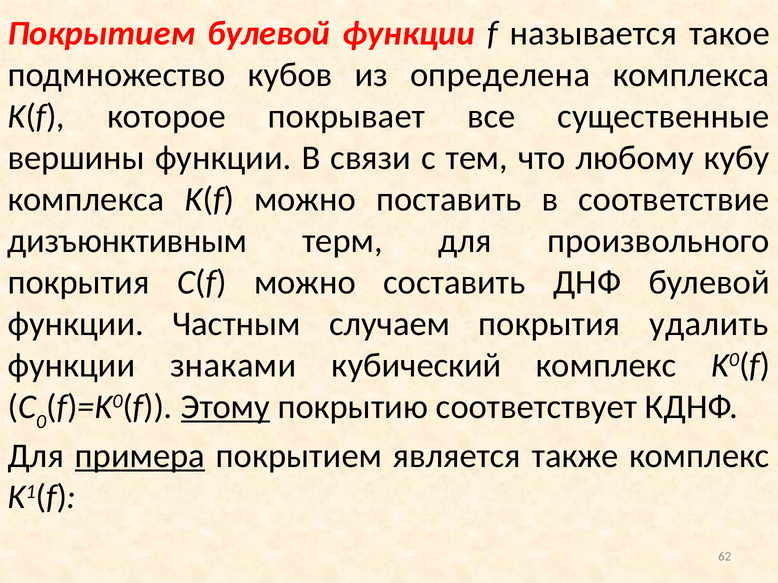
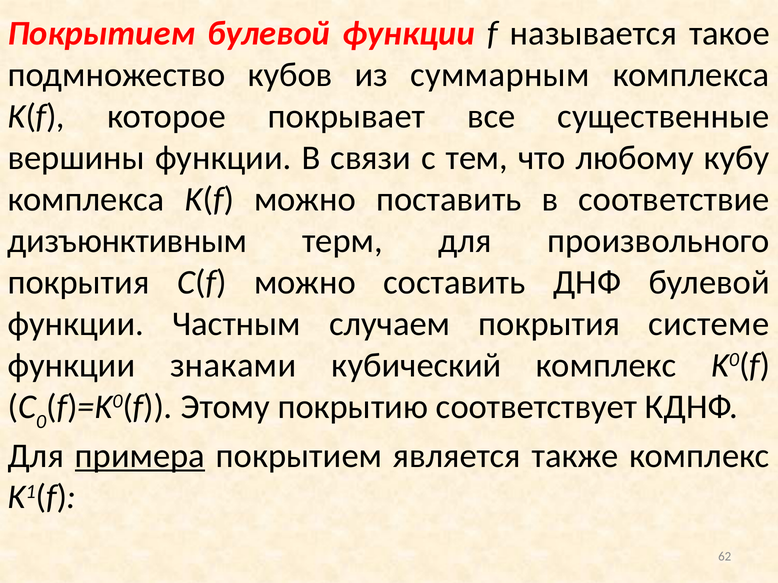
определена: определена -> суммарным
удалить: удалить -> системе
Этому underline: present -> none
